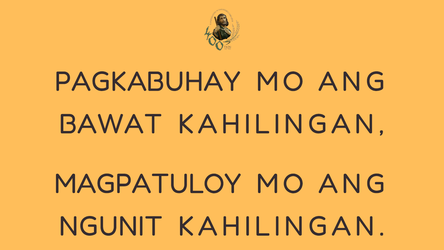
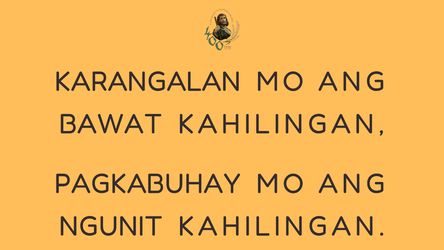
PAGKABUHAY: PAGKABUHAY -> KARANGALAN
MAGPATULOY: MAGPATULOY -> PAGKABUHAY
